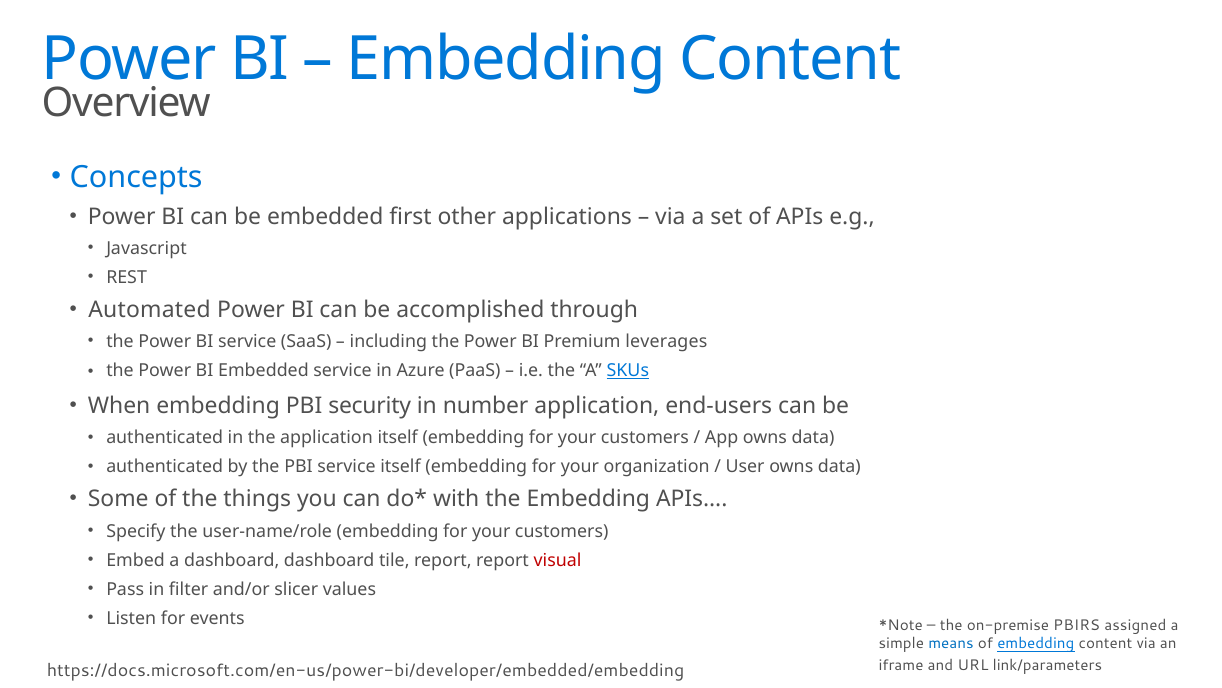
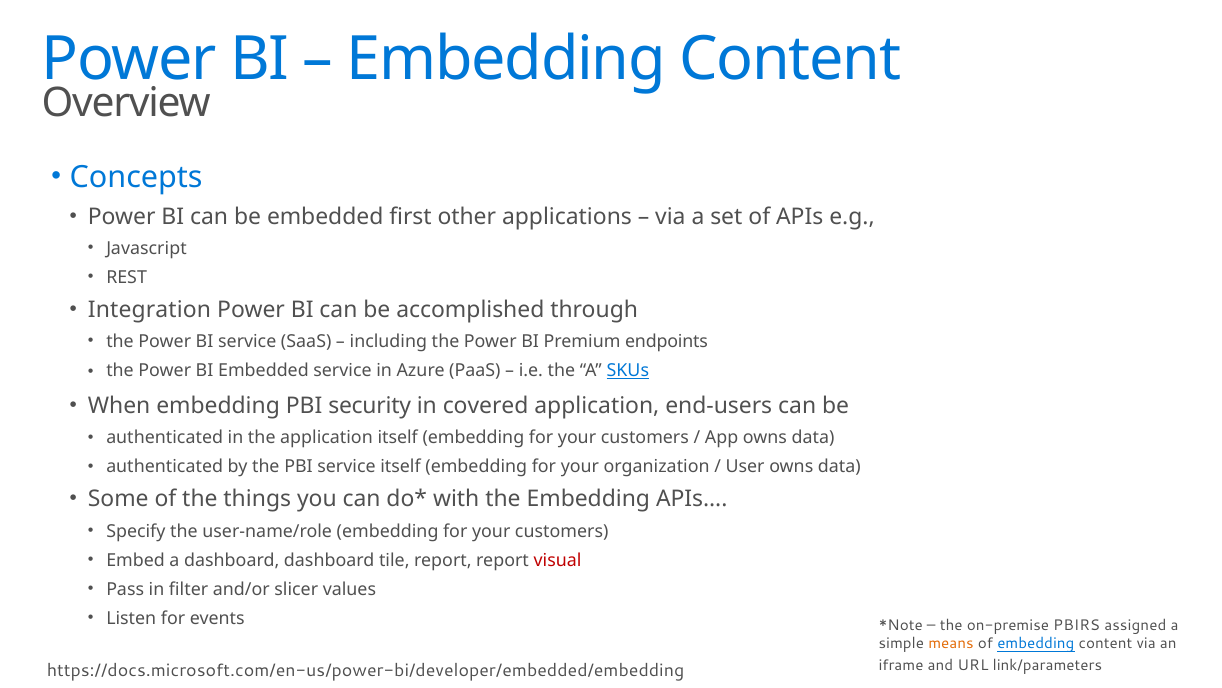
Automated: Automated -> Integration
leverages: leverages -> endpoints
number: number -> covered
means colour: blue -> orange
